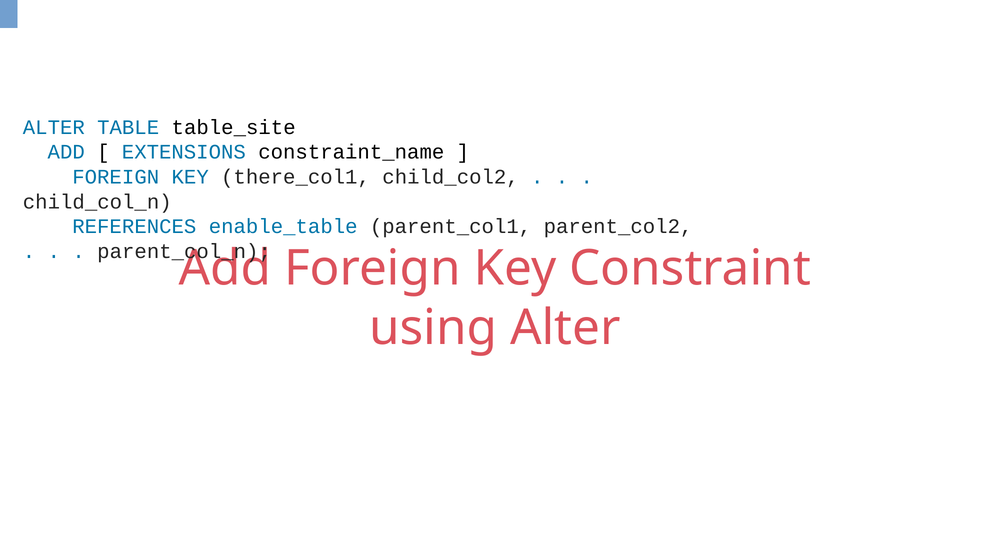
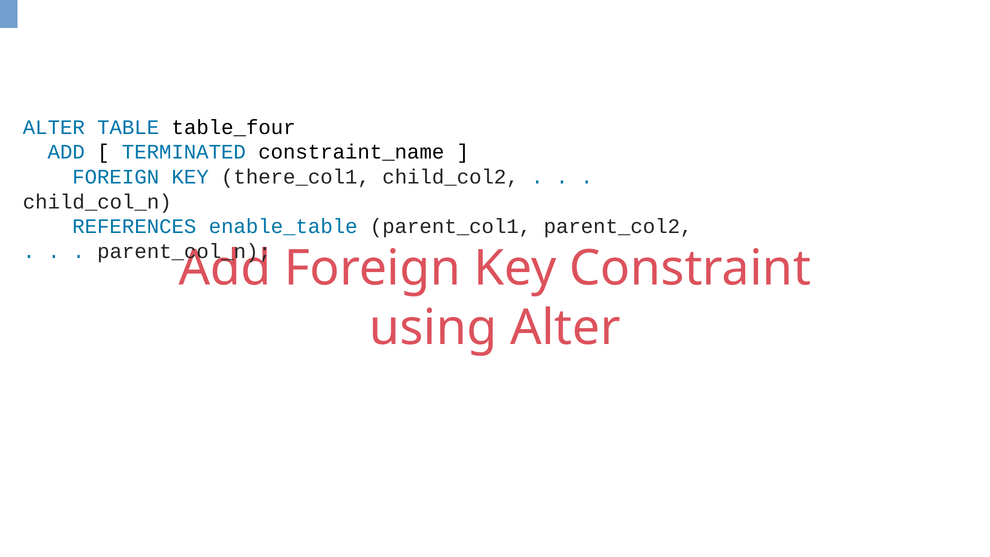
table_site: table_site -> table_four
EXTENSIONS: EXTENSIONS -> TERMINATED
